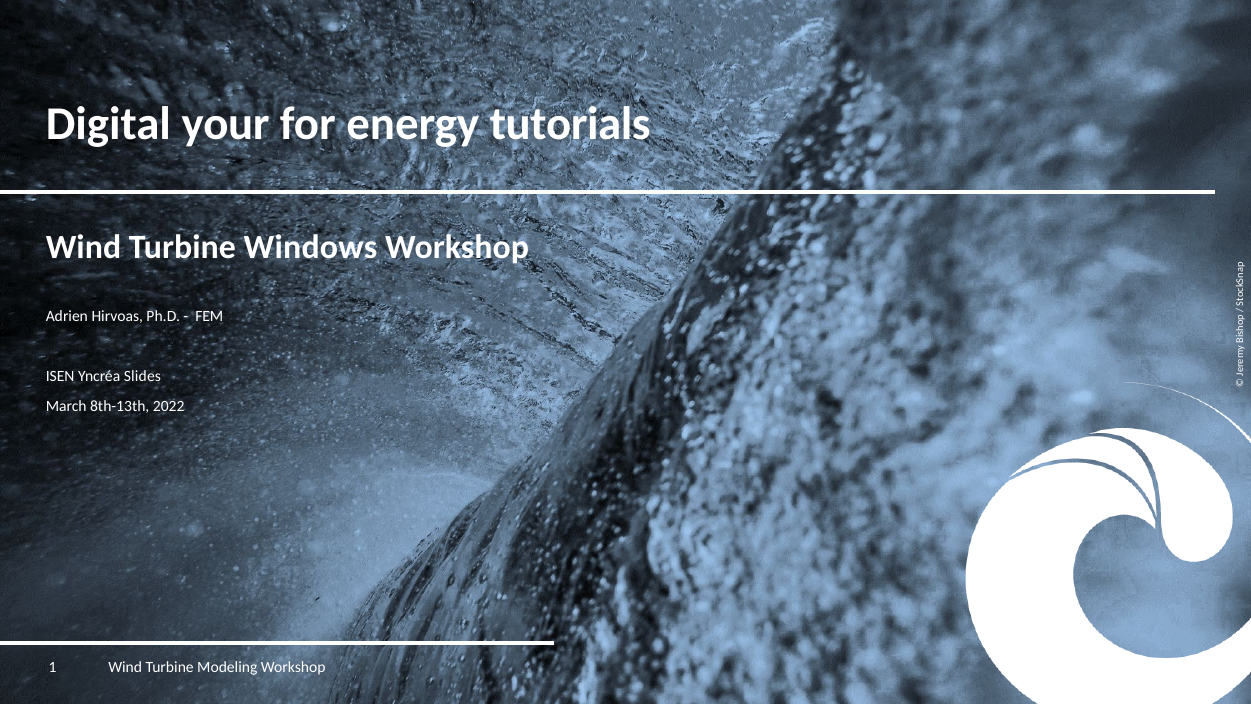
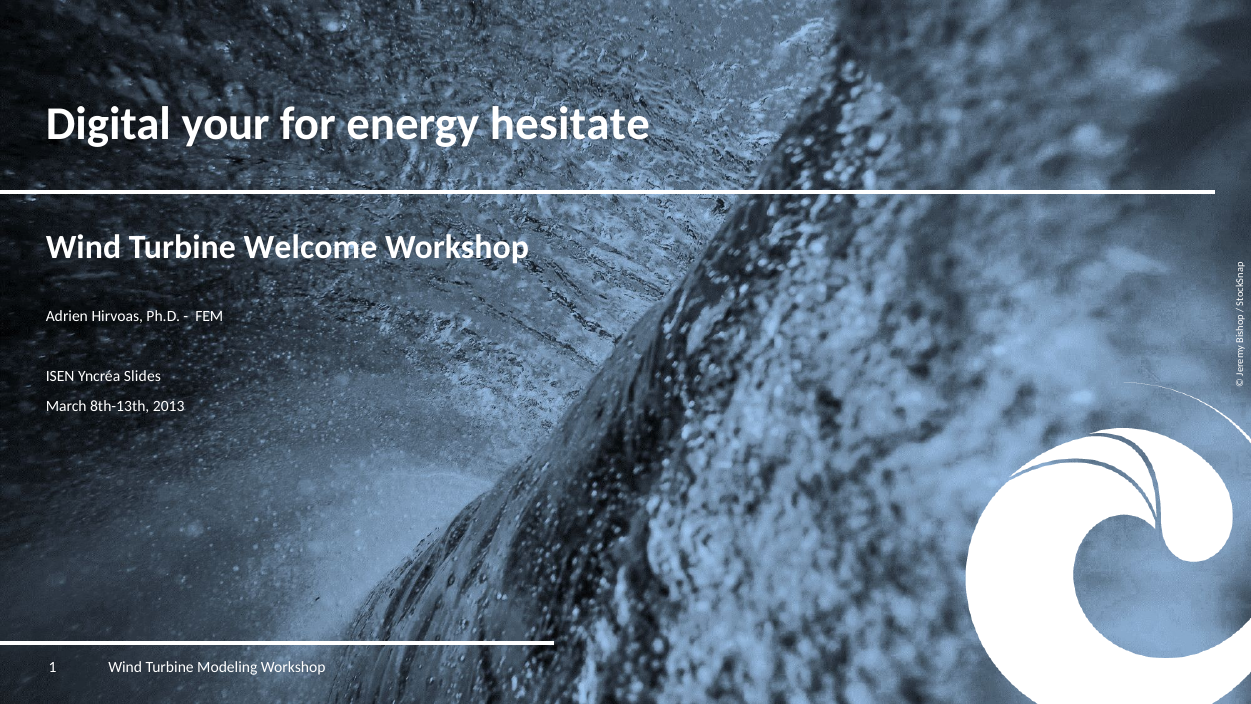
tutorials: tutorials -> hesitate
Windows: Windows -> Welcome
2022: 2022 -> 2013
